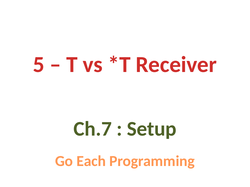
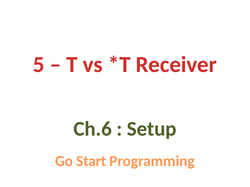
Ch.7: Ch.7 -> Ch.6
Each: Each -> Start
